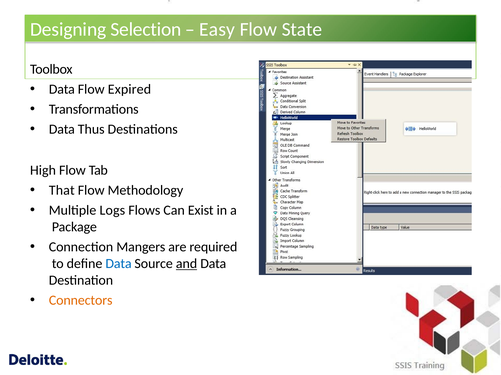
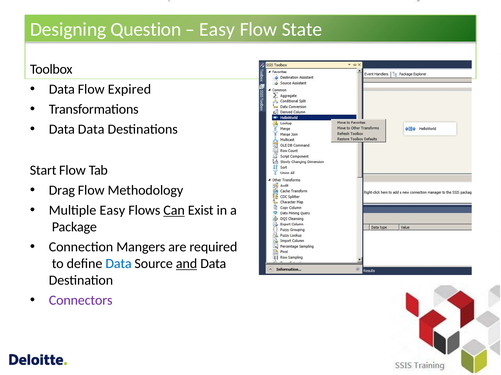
Selection: Selection -> Question
Data Thus: Thus -> Data
High: High -> Start
That: That -> Drag
Multiple Logs: Logs -> Easy
Can underline: none -> present
Connectors colour: orange -> purple
